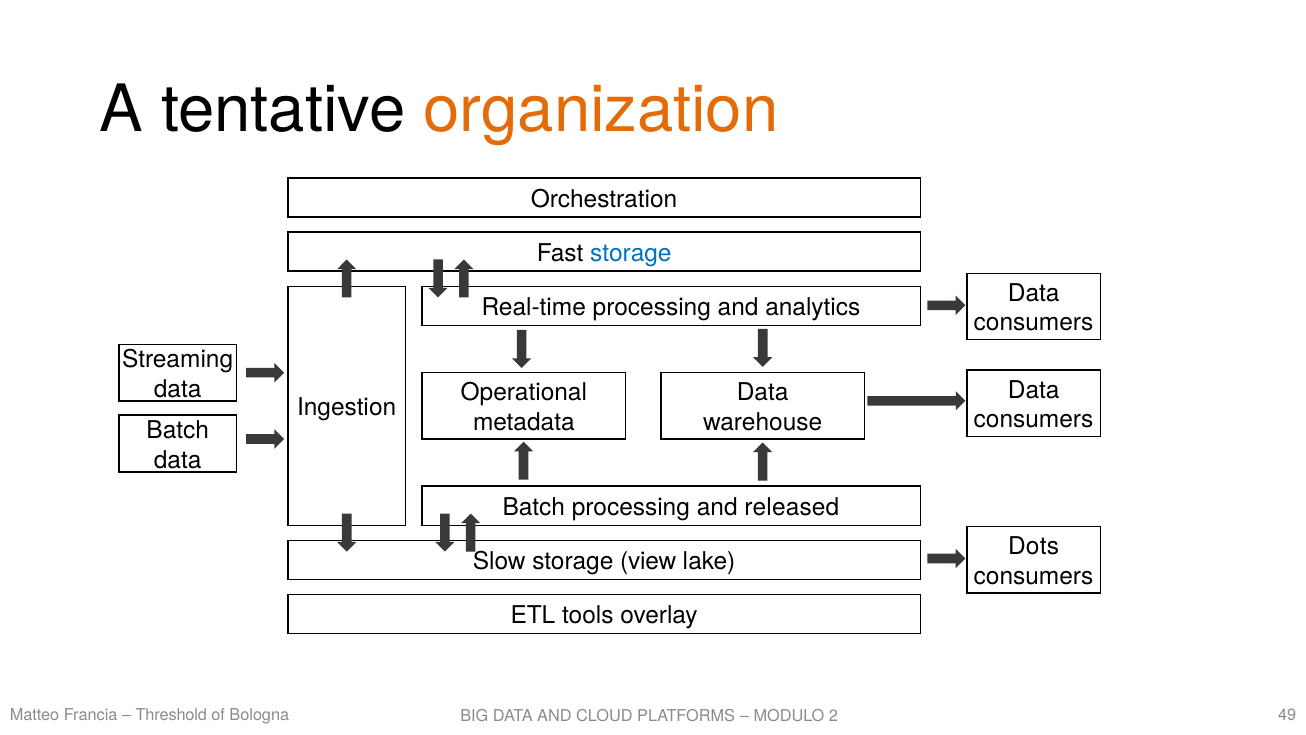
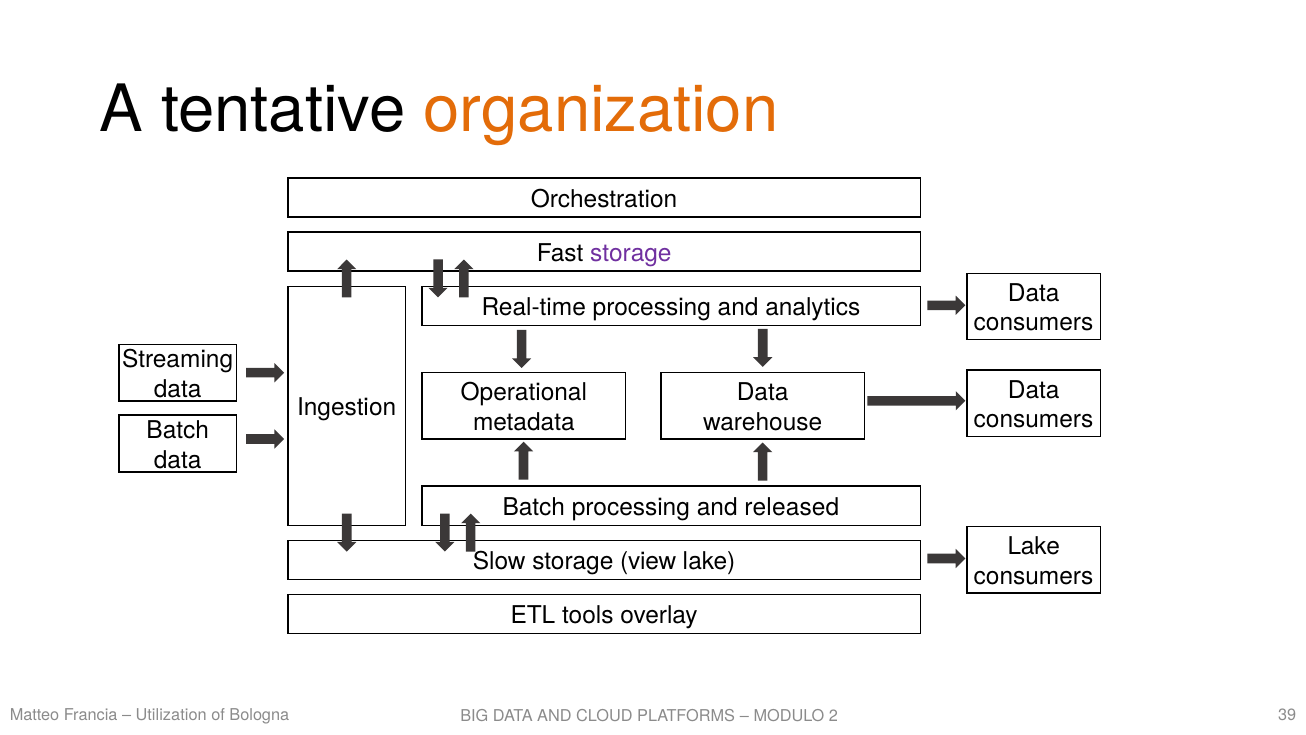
storage at (631, 253) colour: blue -> purple
Dots at (1034, 547): Dots -> Lake
Threshold: Threshold -> Utilization
49: 49 -> 39
